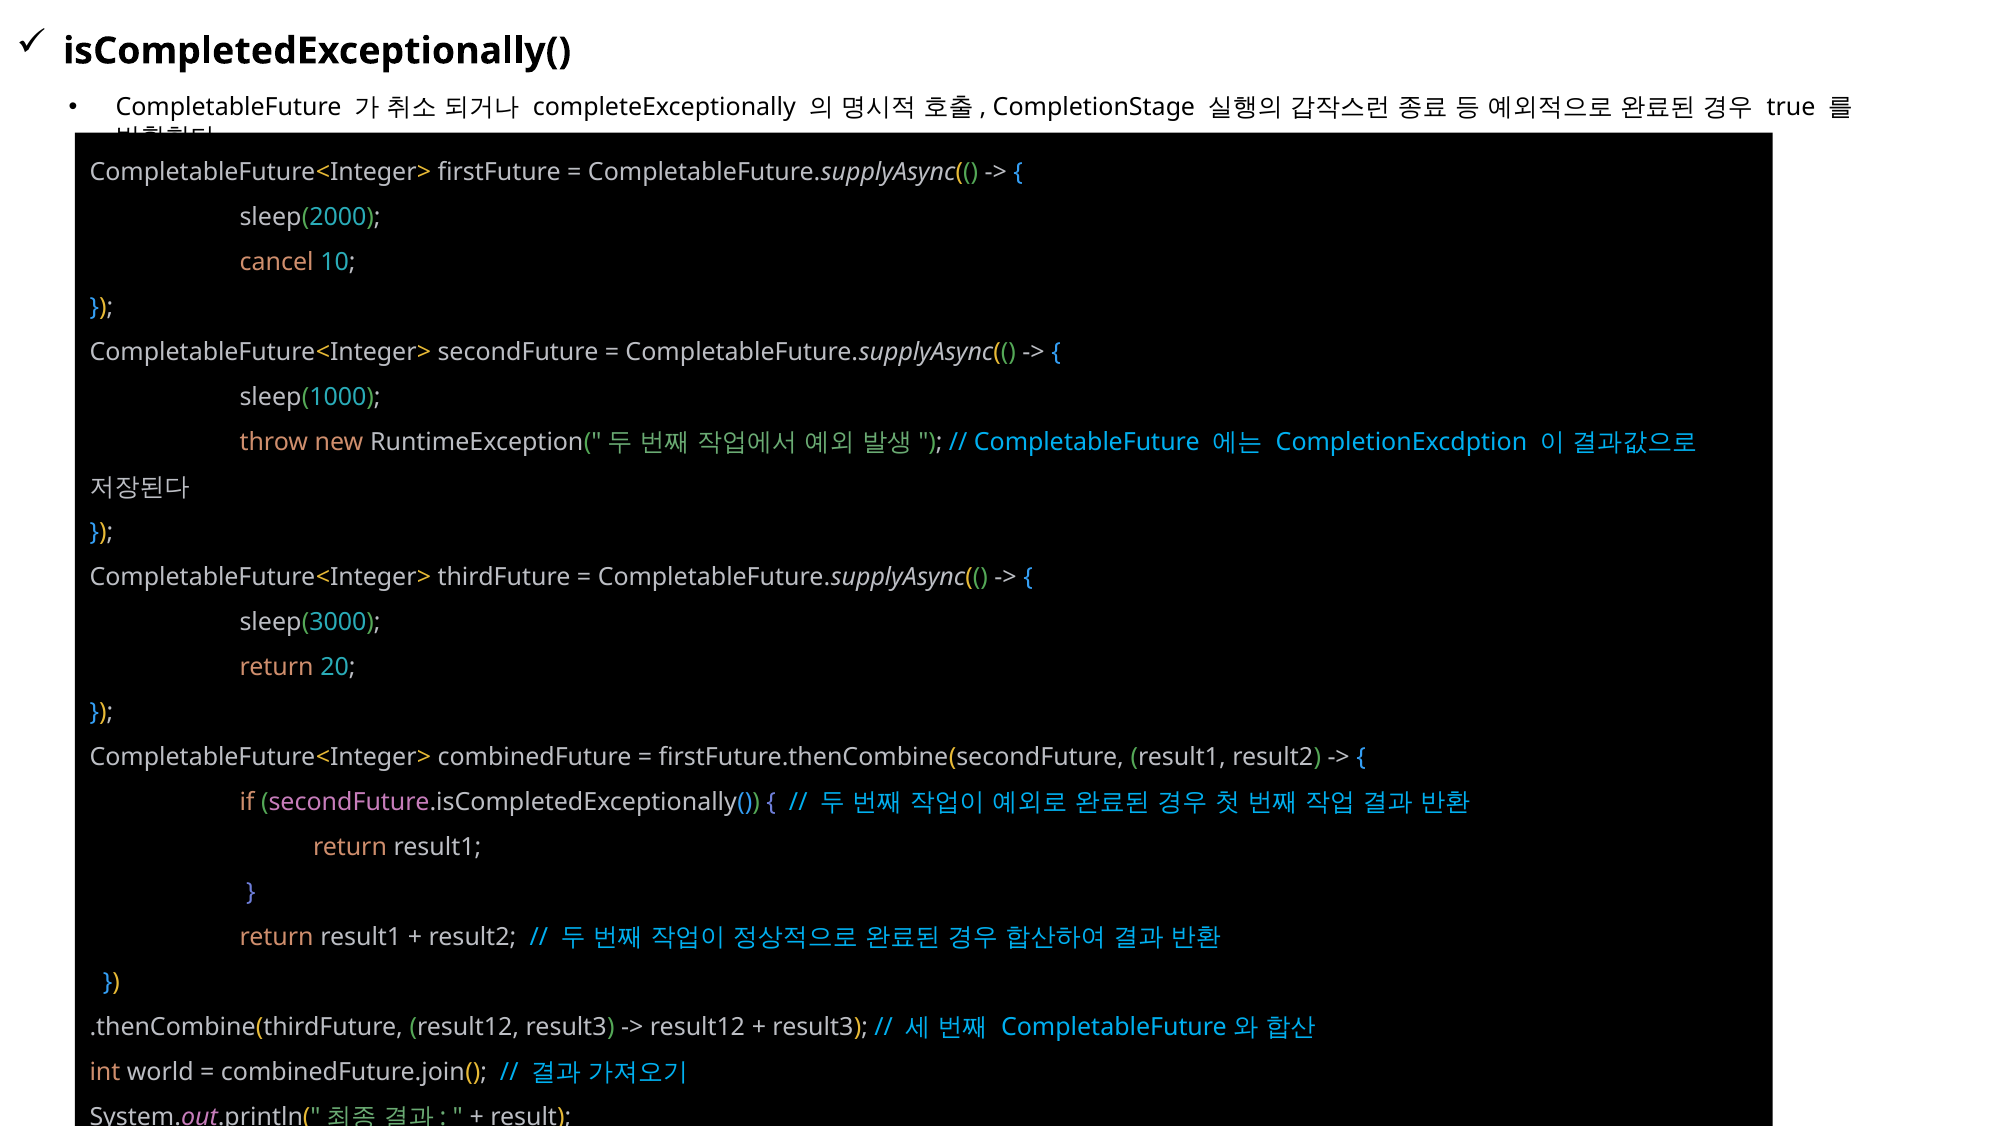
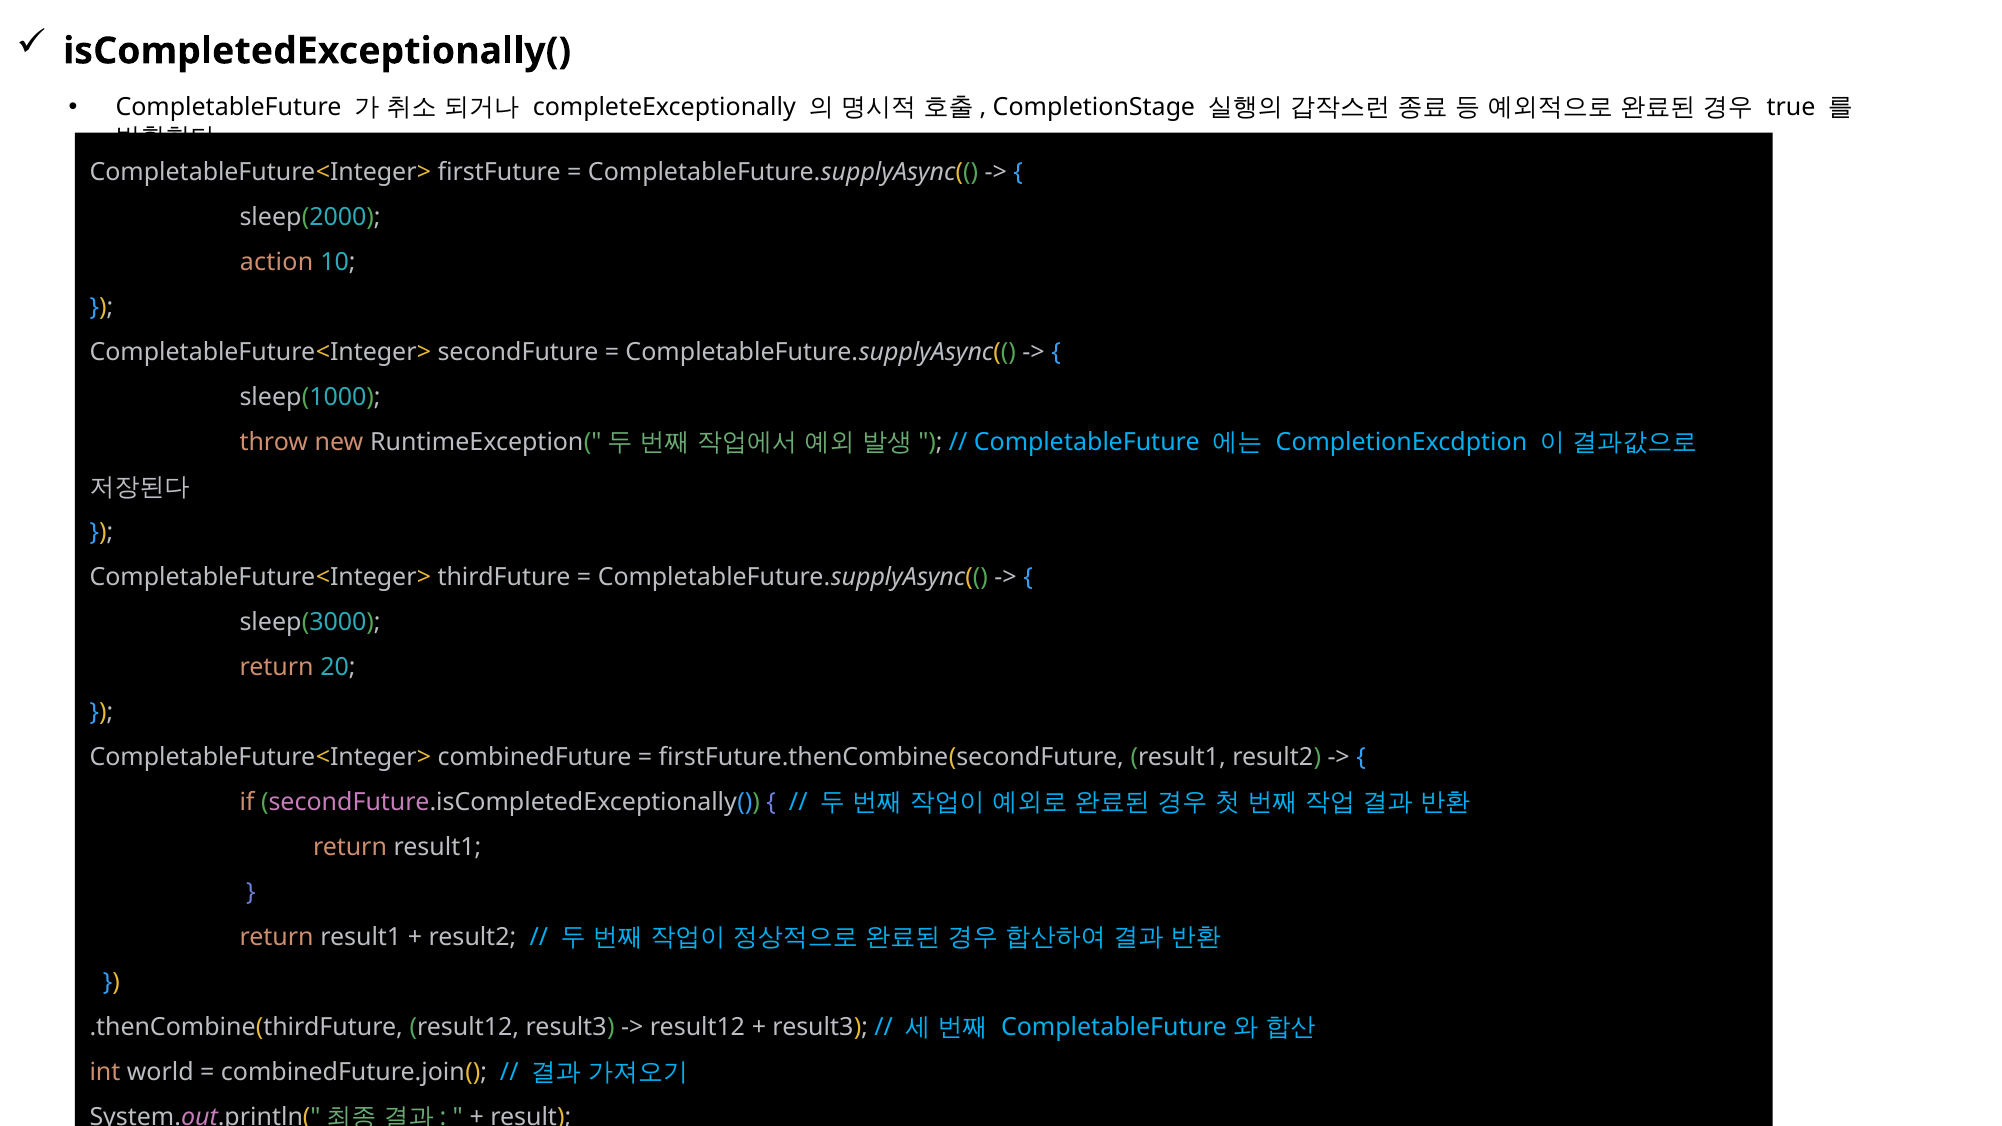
cancel: cancel -> action
